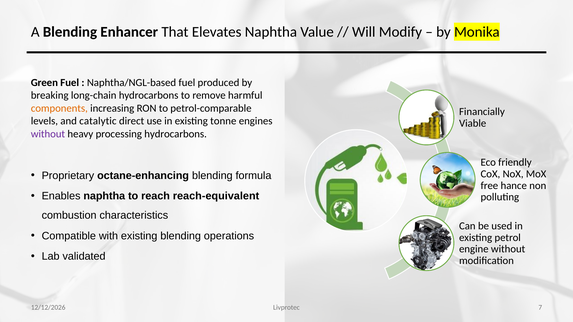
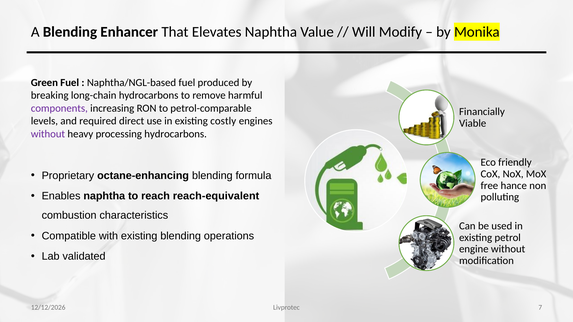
components colour: orange -> purple
catalytic: catalytic -> required
tonne: tonne -> costly
